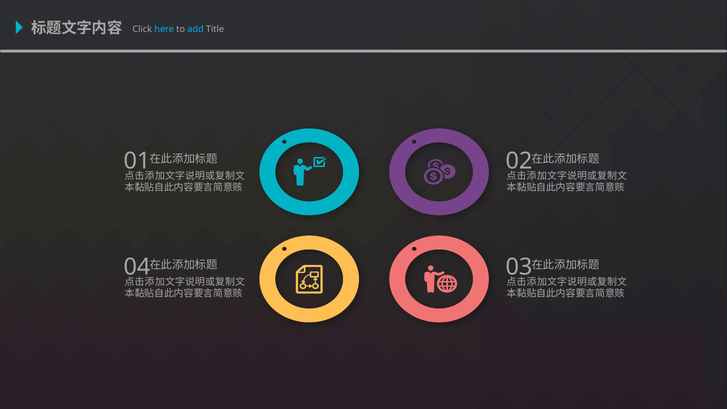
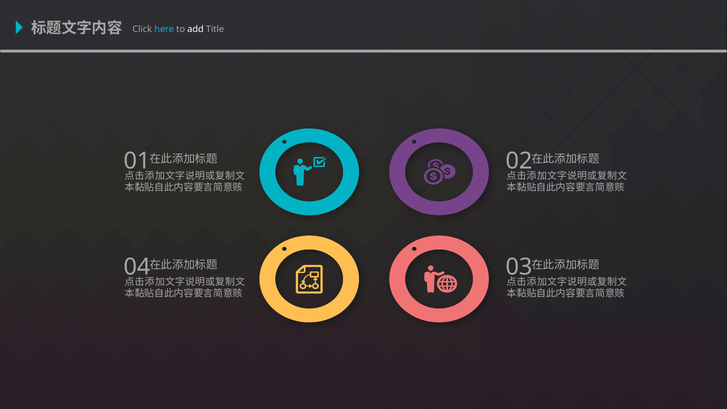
add colour: light blue -> white
